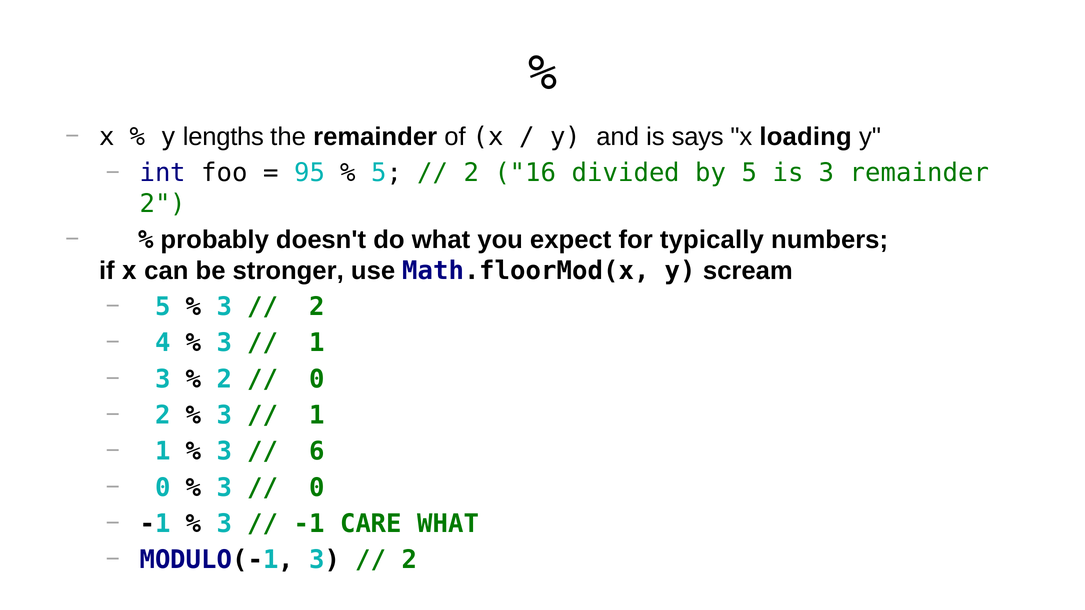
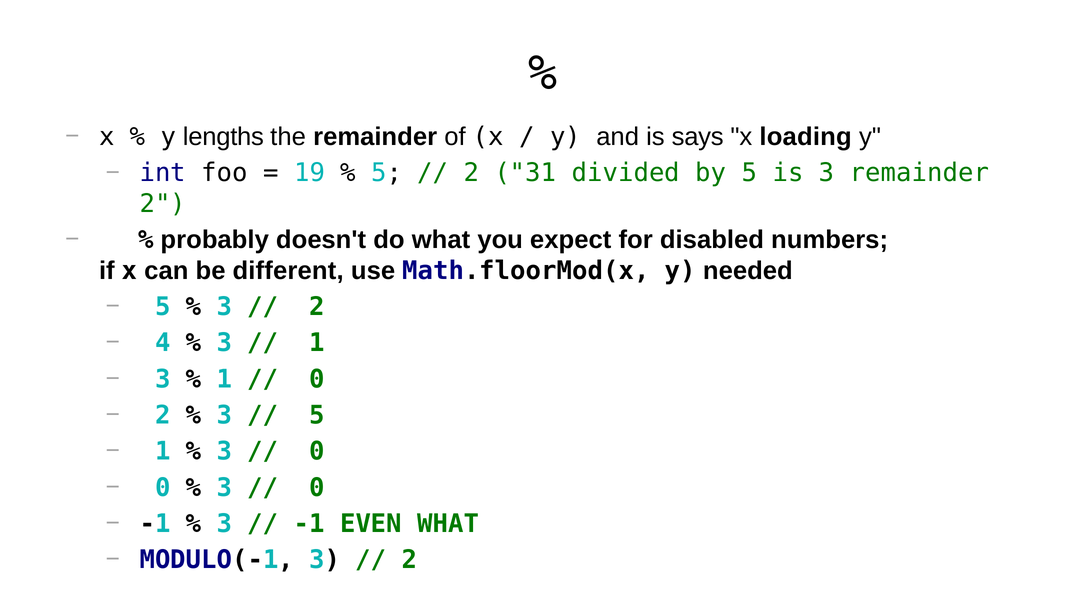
95: 95 -> 19
16: 16 -> 31
typically: typically -> disabled
stronger: stronger -> different
scream: scream -> needed
2 at (224, 379): 2 -> 1
1 at (317, 416): 1 -> 5
6 at (317, 452): 6 -> 0
CARE: CARE -> EVEN
